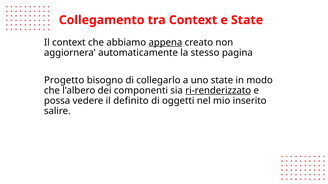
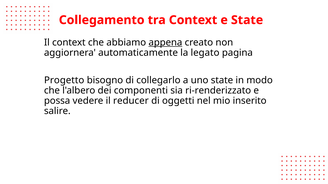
stesso: stesso -> legato
ri-renderizzato underline: present -> none
definito: definito -> reducer
